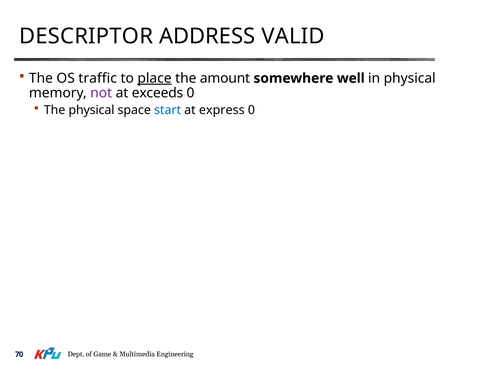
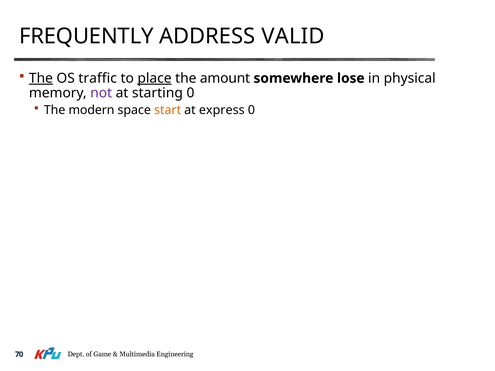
DESCRIPTOR: DESCRIPTOR -> FREQUENTLY
The at (41, 78) underline: none -> present
well: well -> lose
exceeds: exceeds -> starting
The physical: physical -> modern
start colour: blue -> orange
